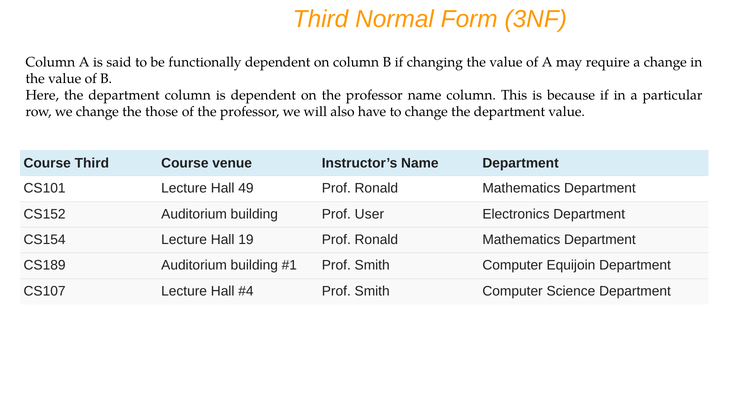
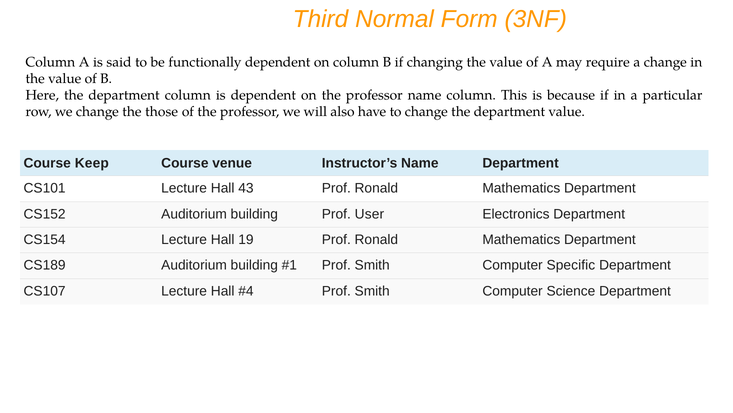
Course Third: Third -> Keep
49: 49 -> 43
Equijoin: Equijoin -> Specific
